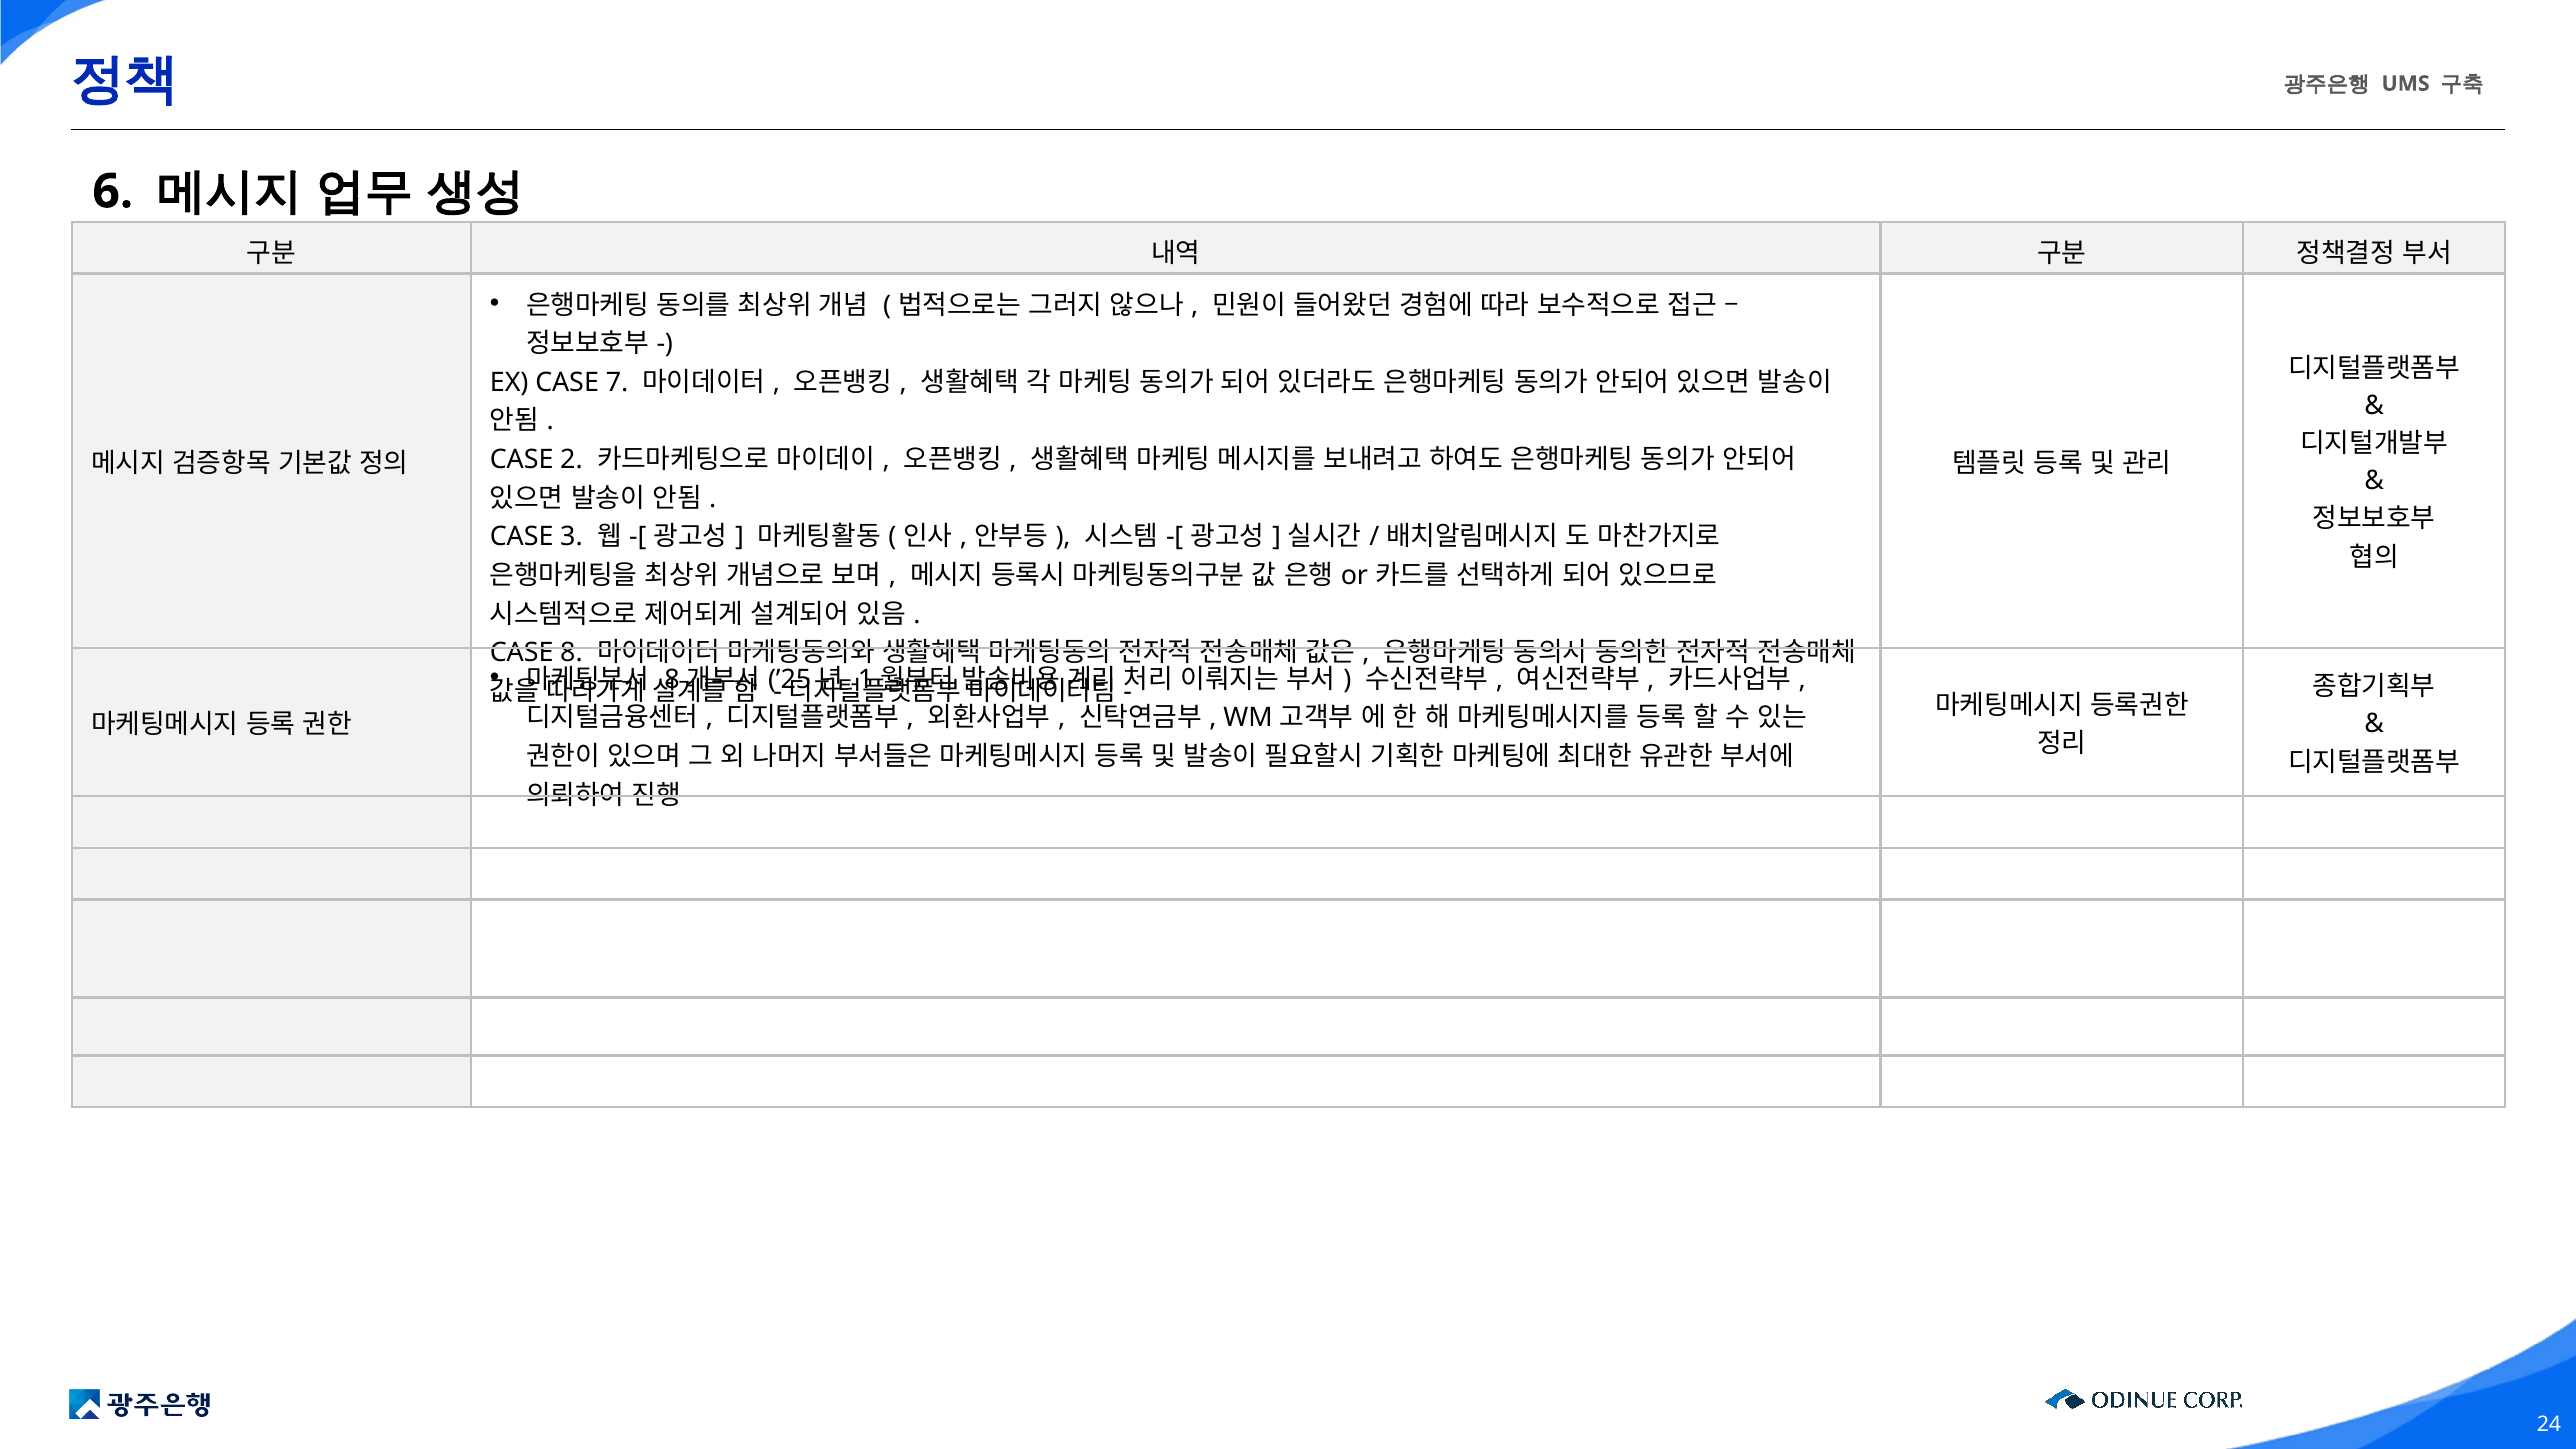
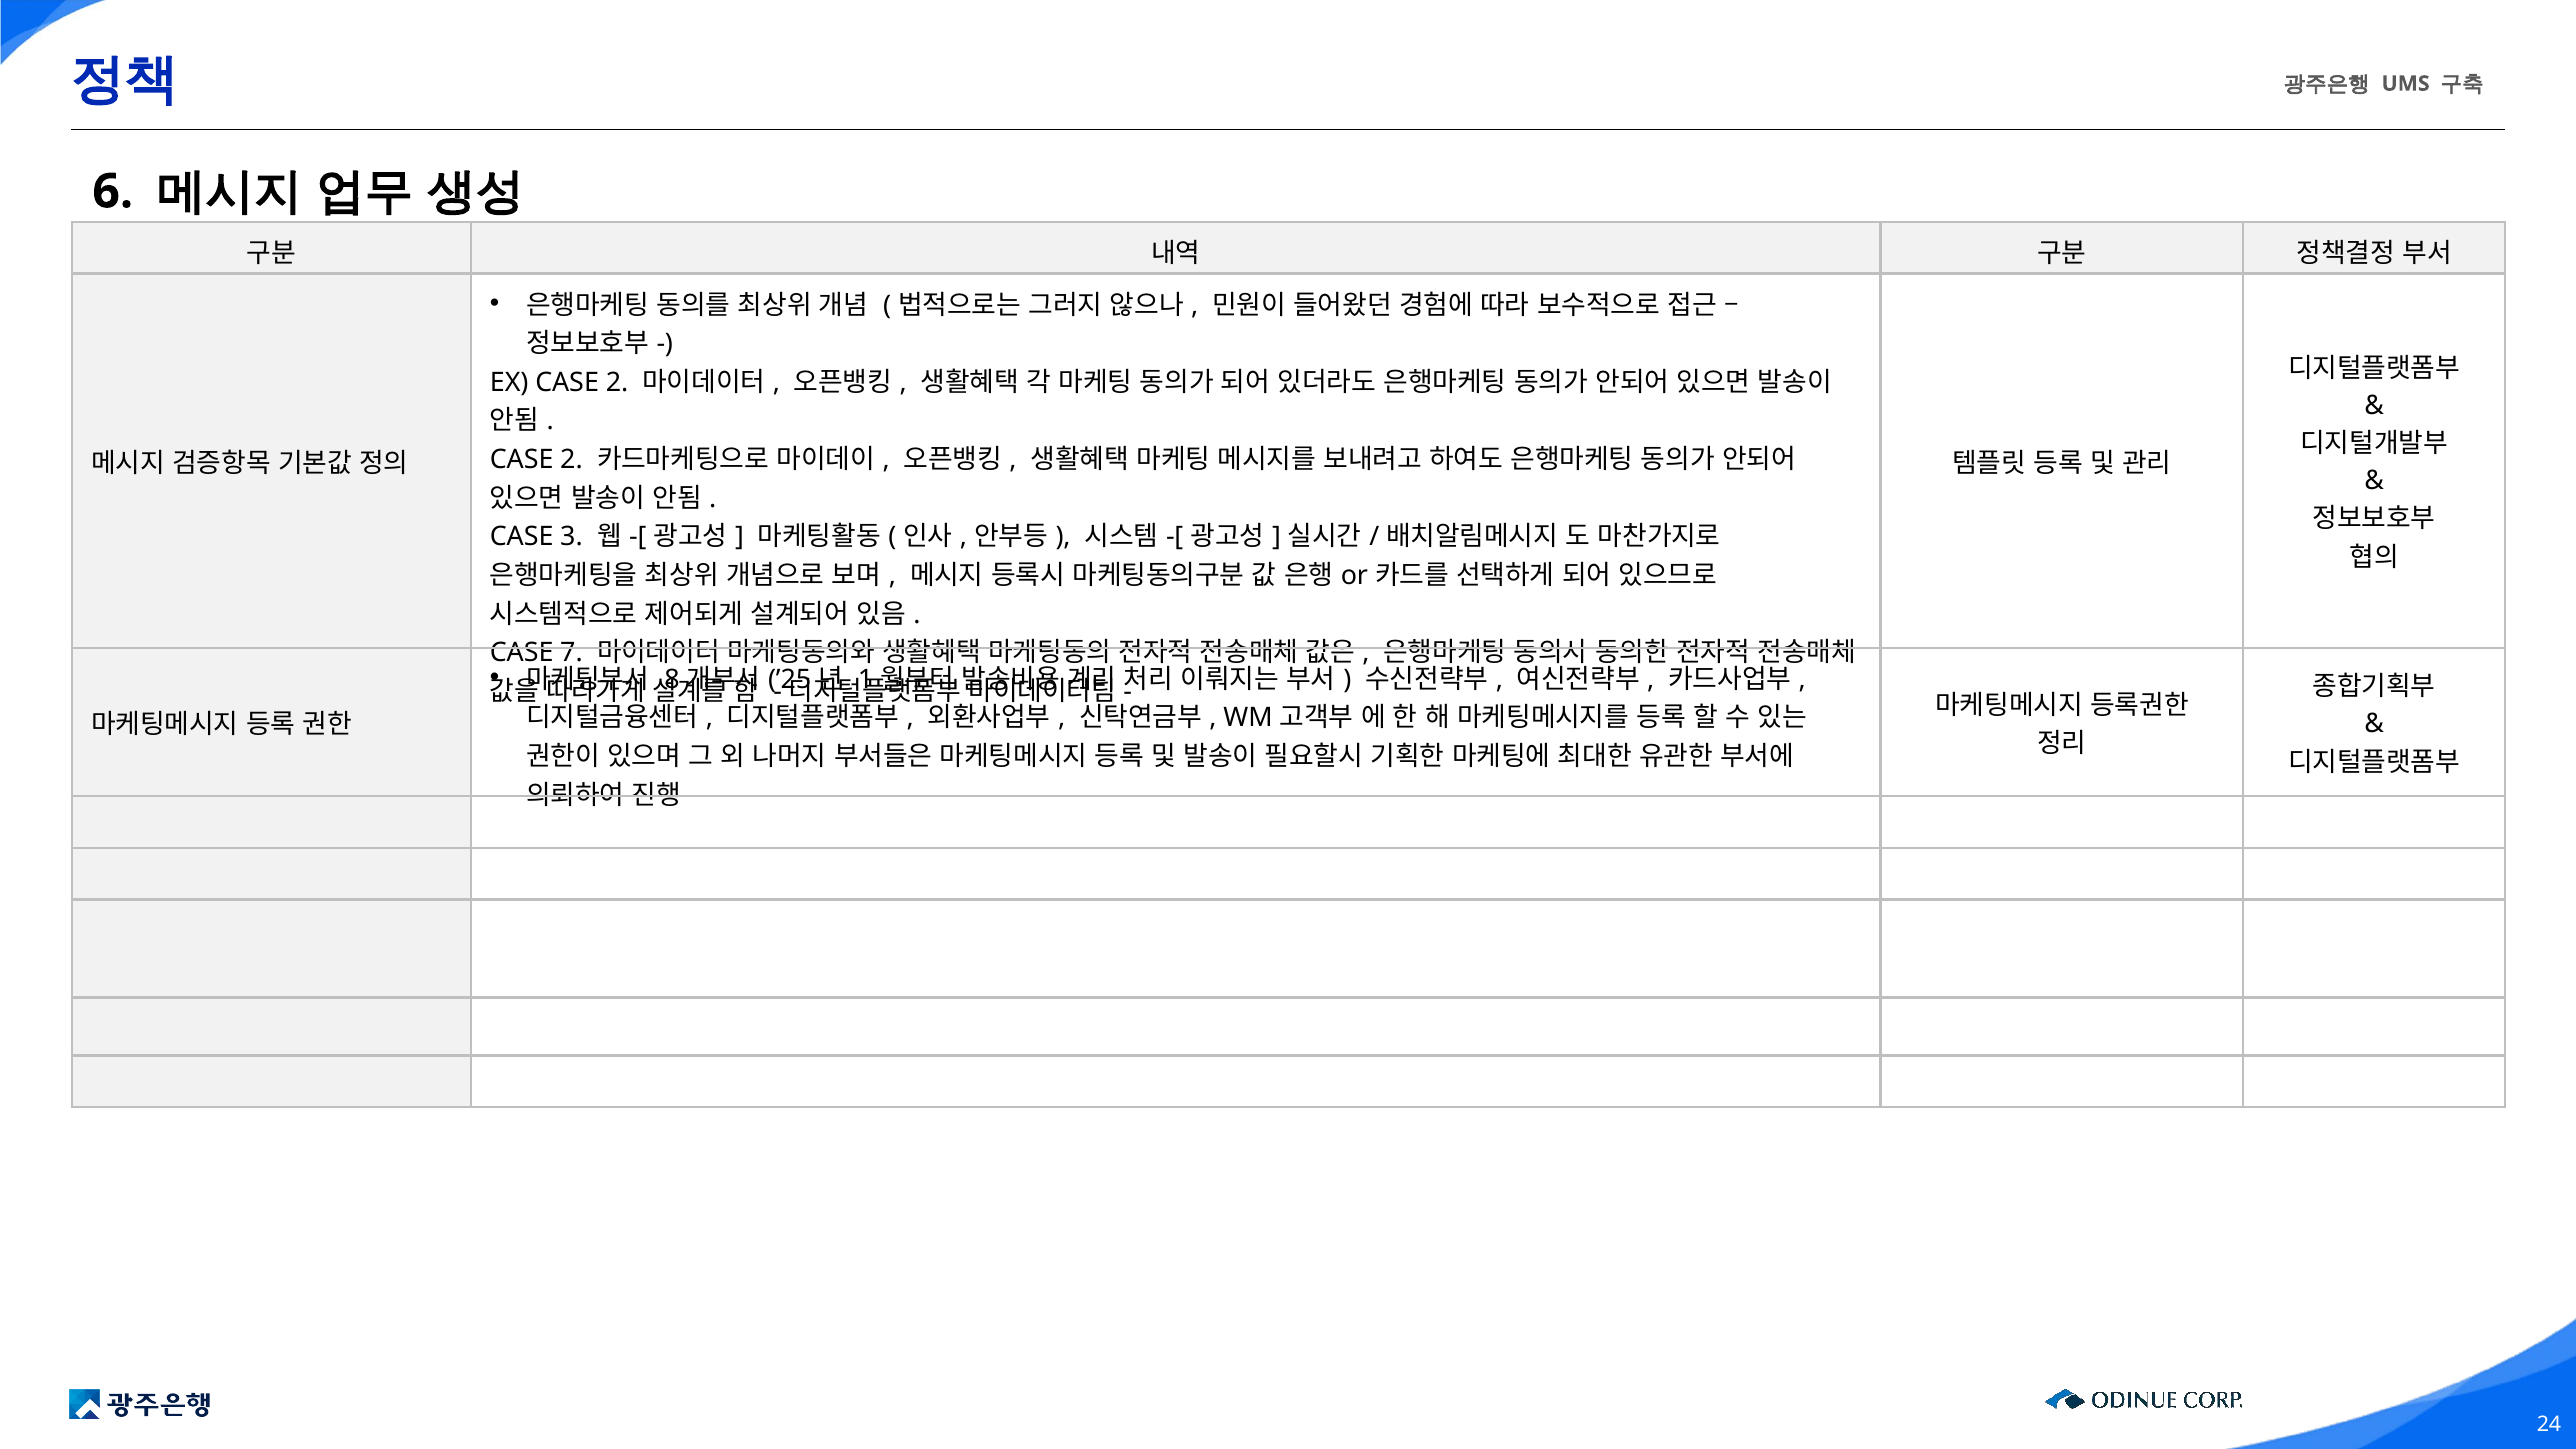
EX CASE 7: 7 -> 2
CASE 8: 8 -> 7
